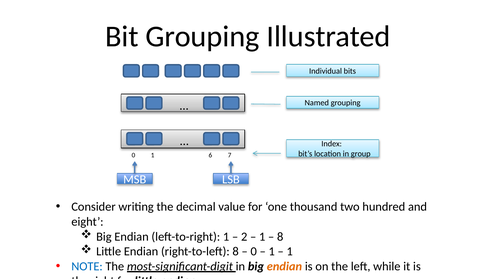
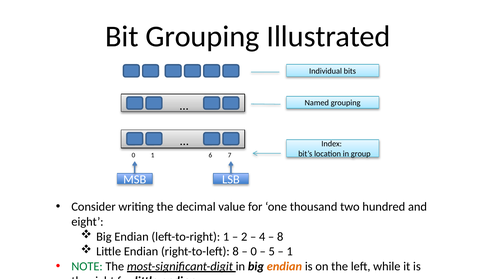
1 at (262, 237): 1 -> 4
1 at (272, 251): 1 -> 5
NOTE colour: blue -> green
